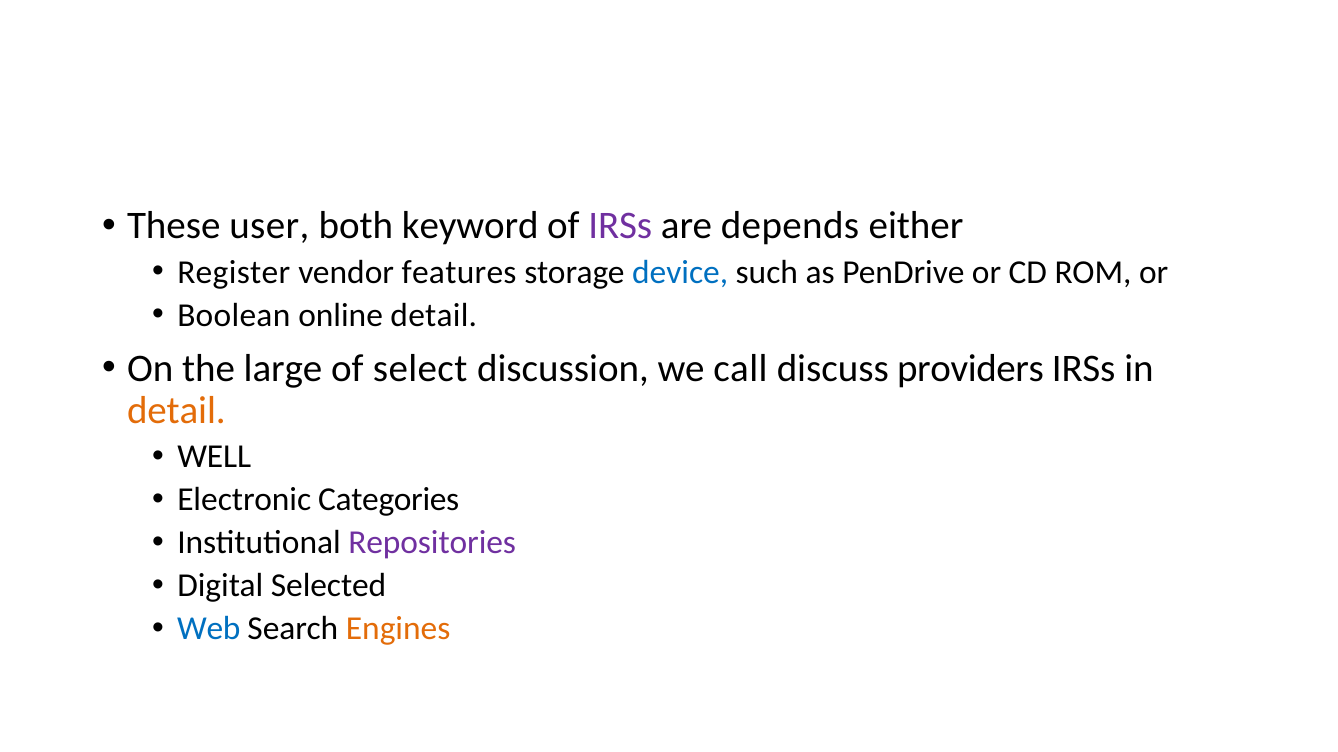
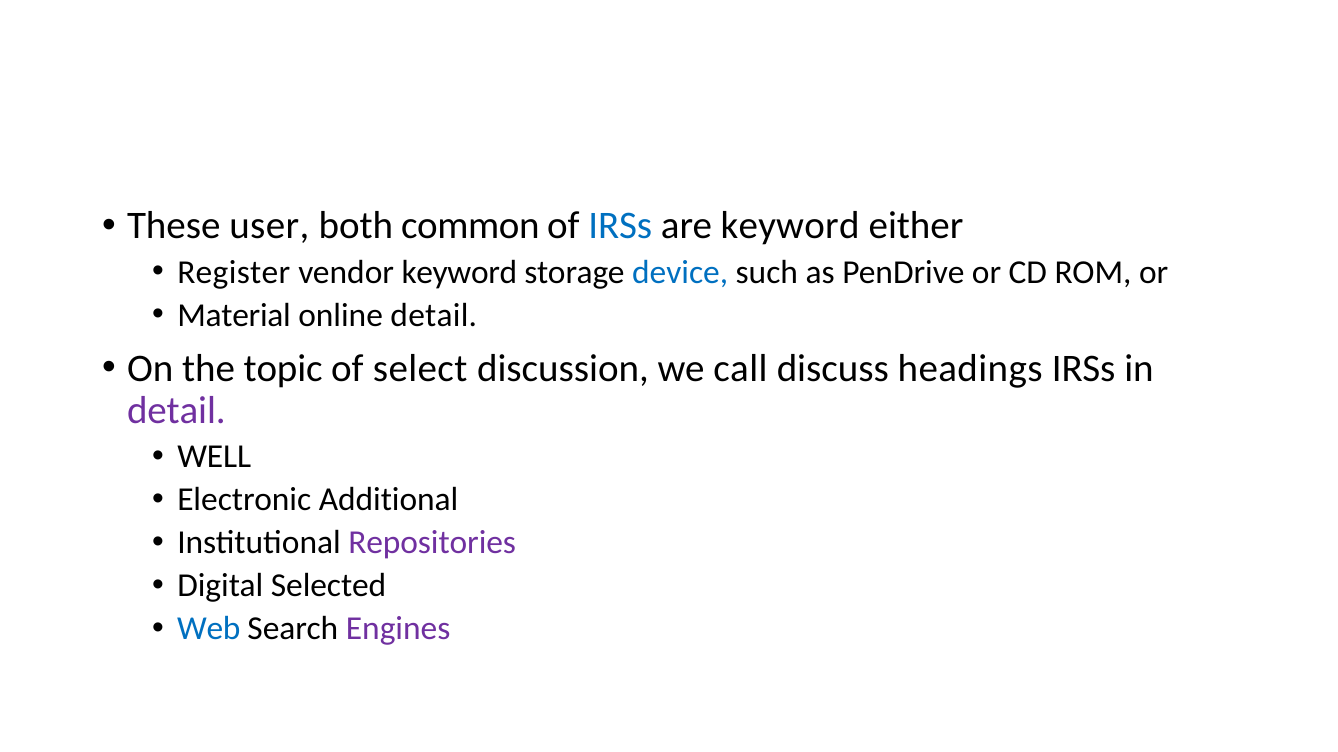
keyword: keyword -> common
IRSs at (620, 226) colour: purple -> blue
are depends: depends -> keyword
vendor features: features -> keyword
Boolean: Boolean -> Material
large: large -> topic
providers: providers -> headings
detail at (176, 411) colour: orange -> purple
Categories: Categories -> Additional
Engines colour: orange -> purple
